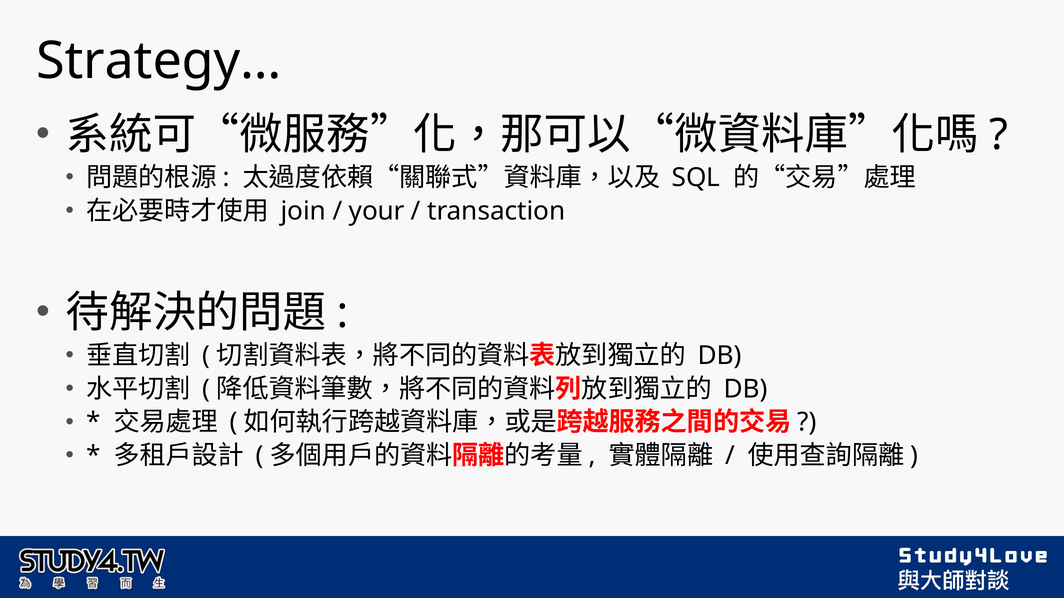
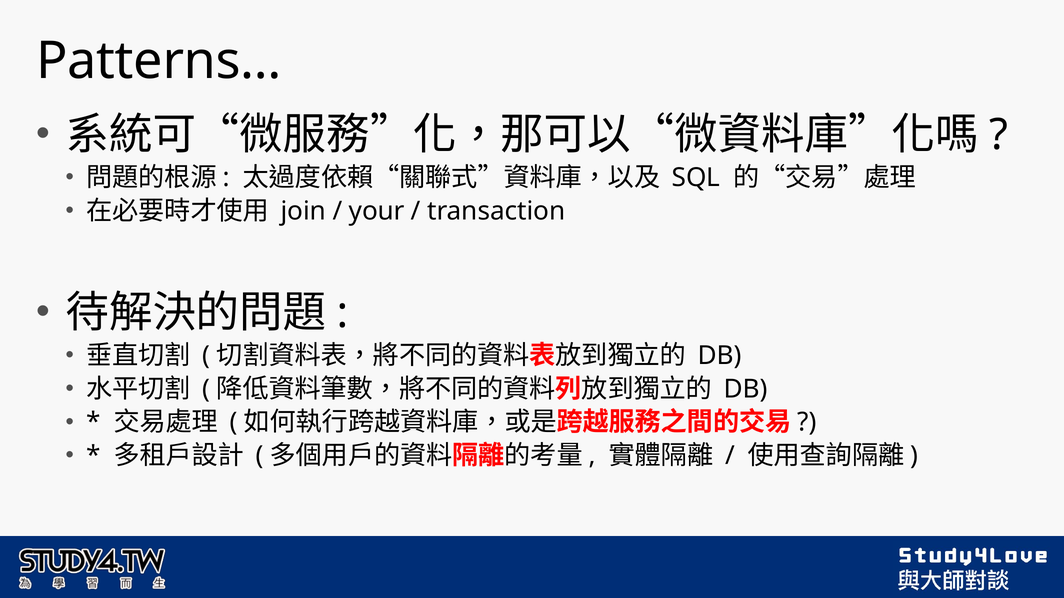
Strategy…: Strategy… -> Patterns…
